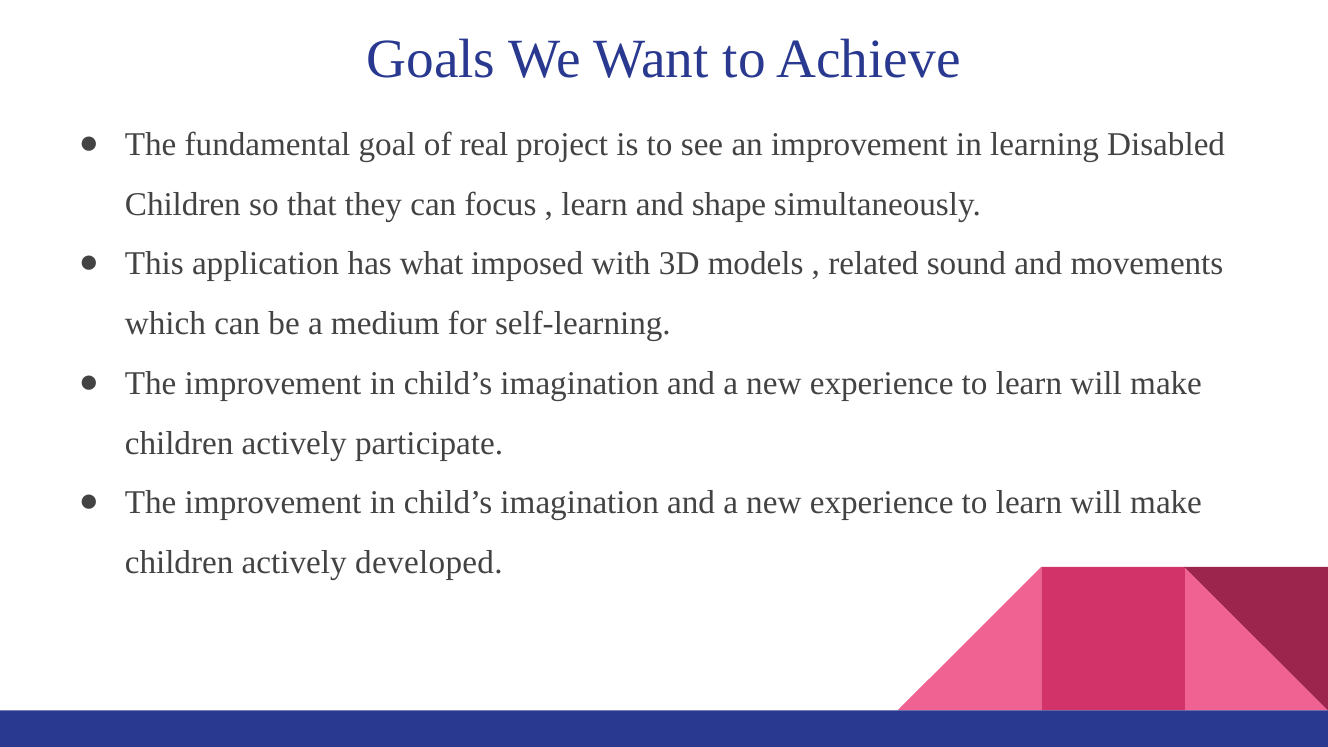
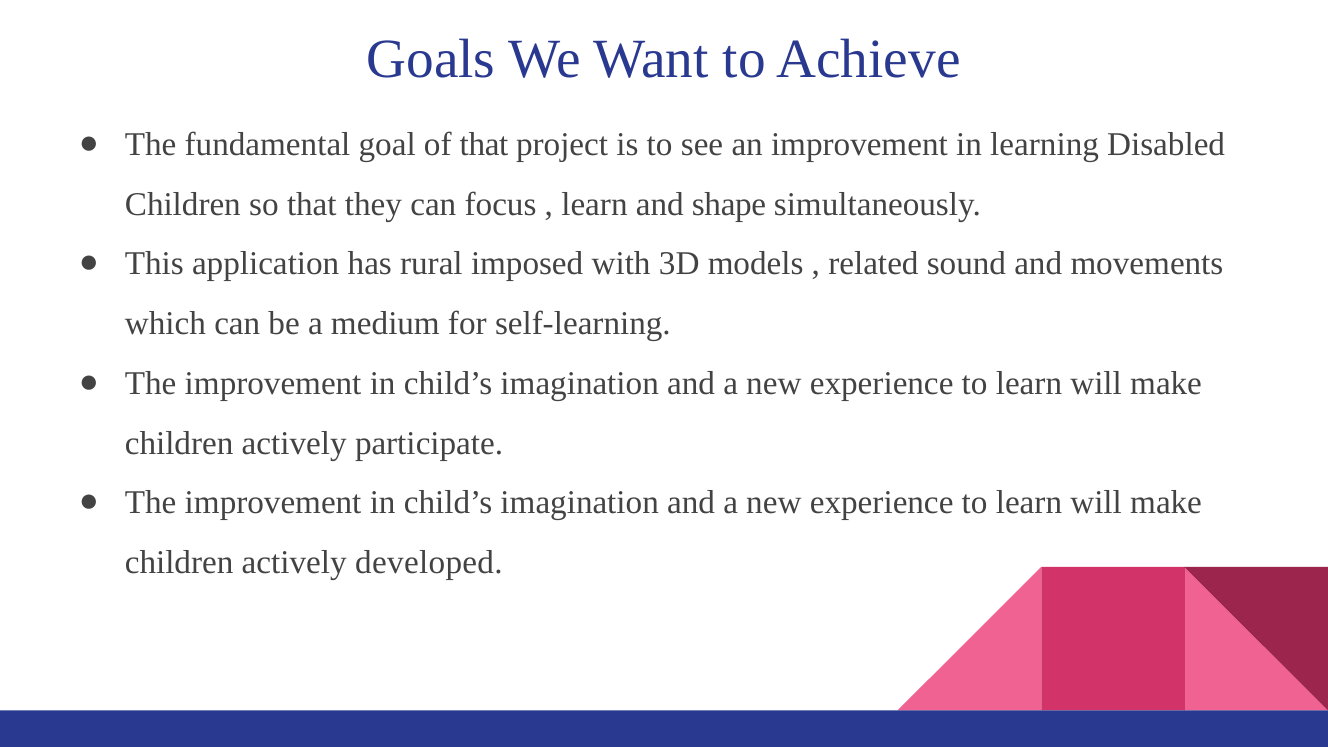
of real: real -> that
what: what -> rural
